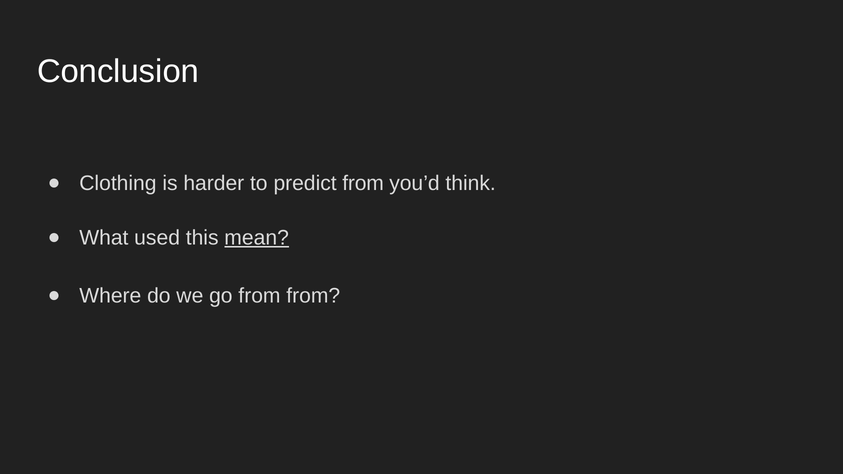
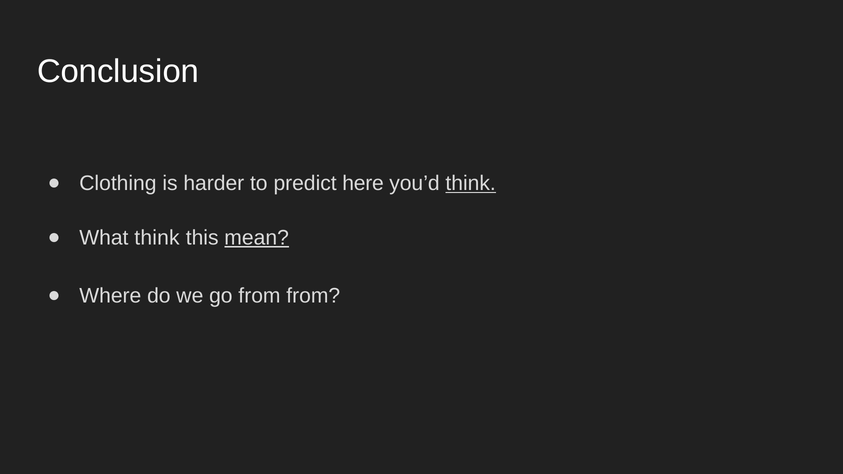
predict from: from -> here
think at (471, 183) underline: none -> present
What used: used -> think
